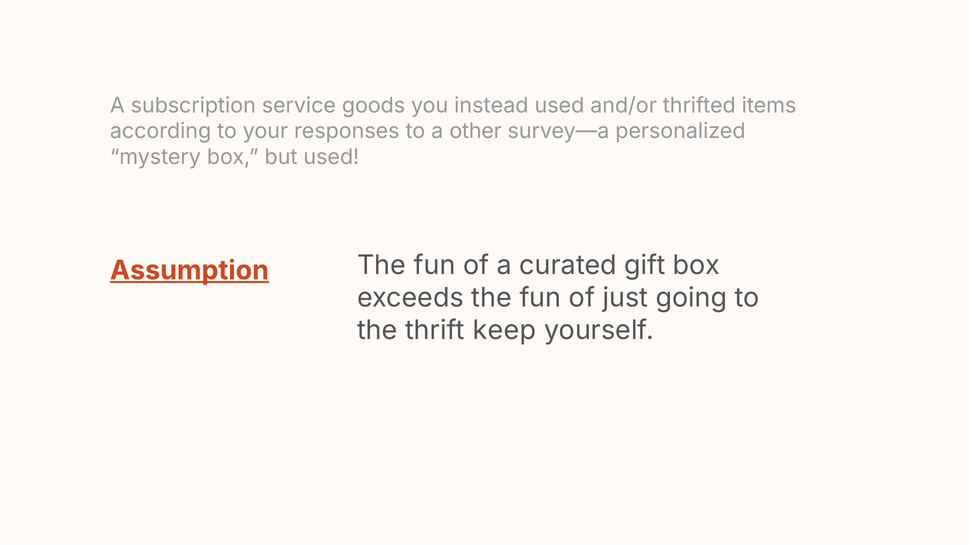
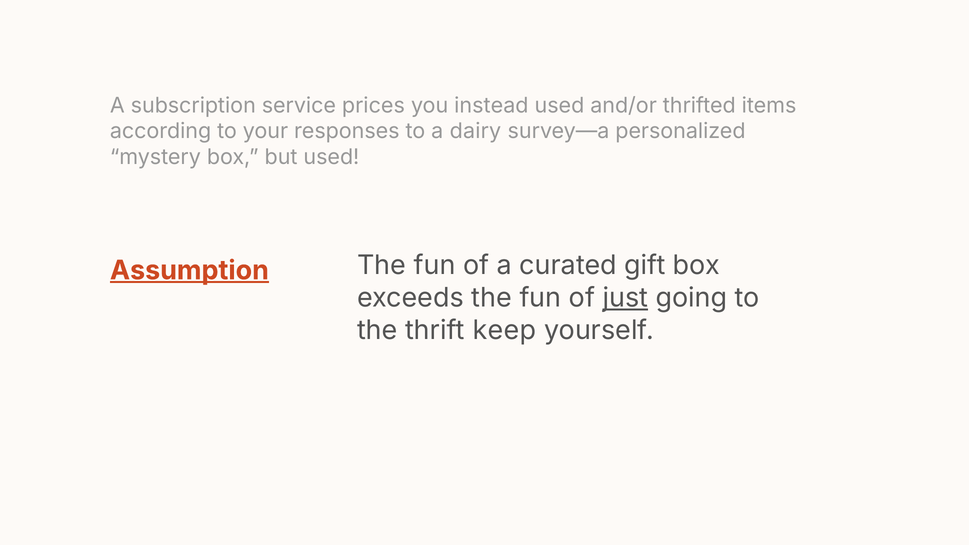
goods: goods -> prices
other: other -> dairy
just underline: none -> present
